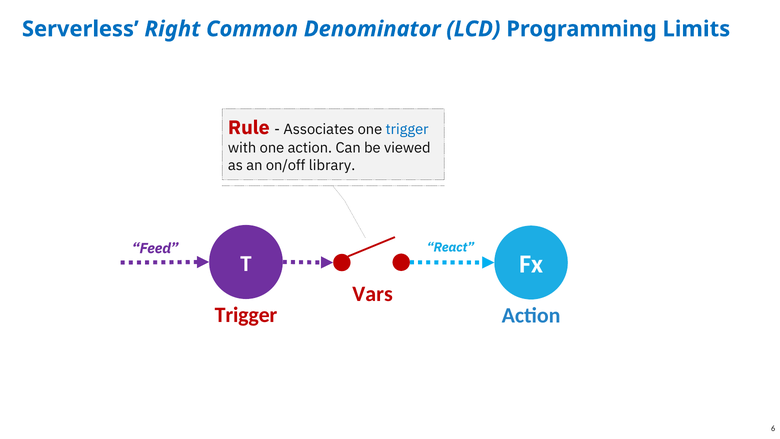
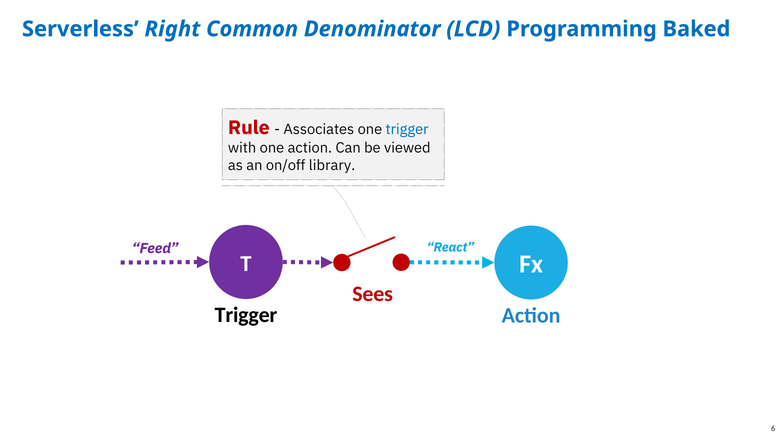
Limits: Limits -> Baked
Vars: Vars -> Sees
Trigger at (246, 315) colour: red -> black
